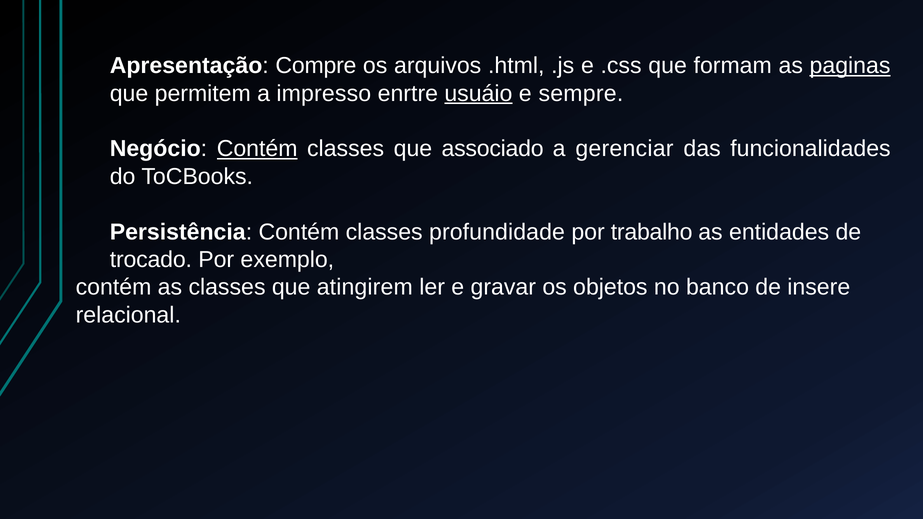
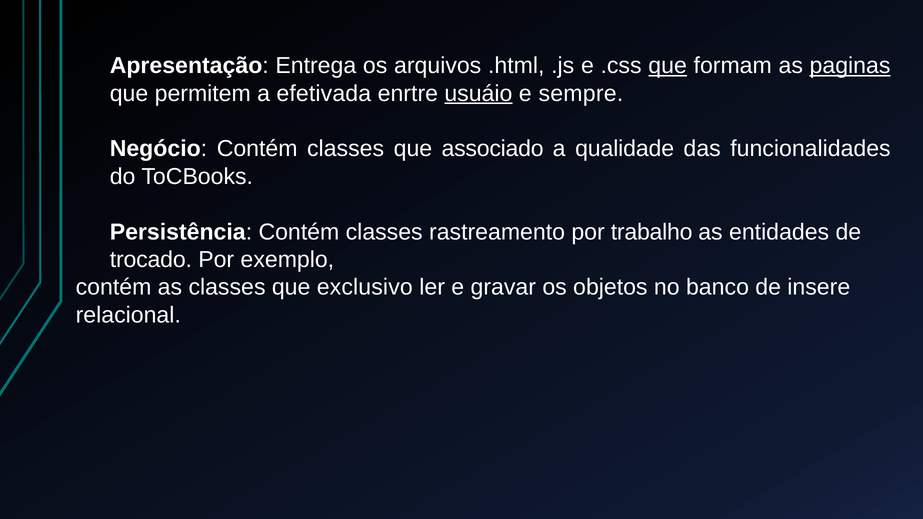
Compre: Compre -> Entrega
que at (668, 66) underline: none -> present
impresso: impresso -> efetivada
Contém at (257, 149) underline: present -> none
gerenciar: gerenciar -> qualidade
profundidade: profundidade -> rastreamento
atingirem: atingirem -> exclusivo
